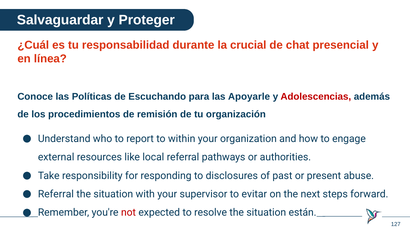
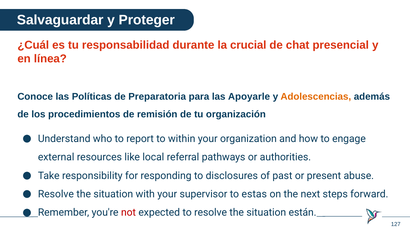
Escuchando: Escuchando -> Preparatoria
Adolescencias colour: red -> orange
Referral at (56, 194): Referral -> Resolve
evitar: evitar -> estas
